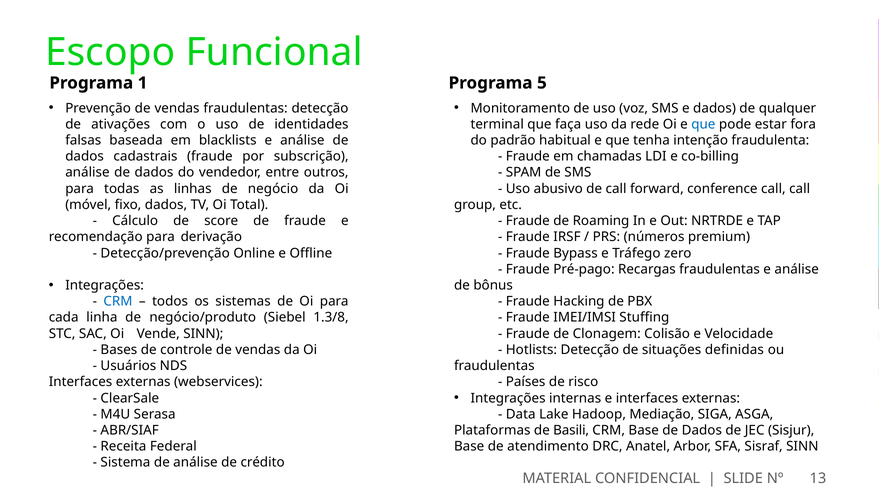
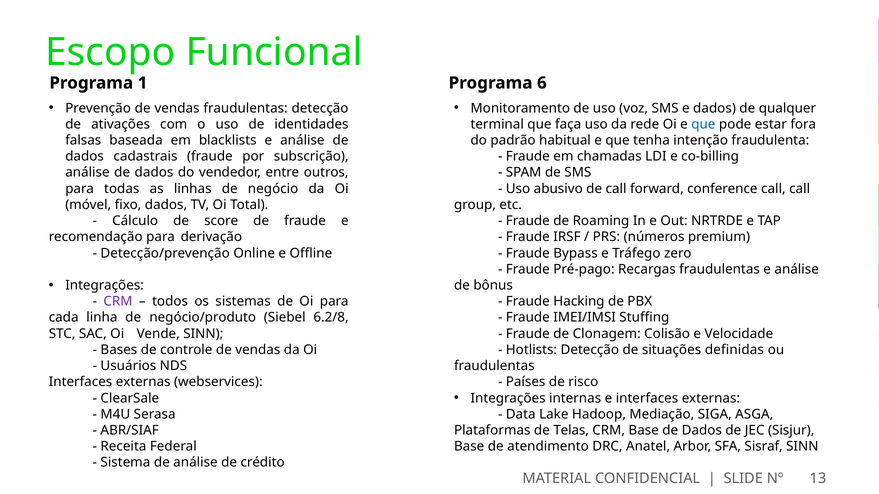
5: 5 -> 6
CRM at (118, 302) colour: blue -> purple
1.3/8: 1.3/8 -> 6.2/8
Basili: Basili -> Telas
